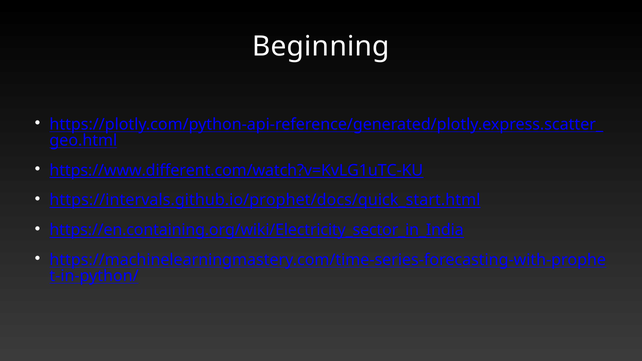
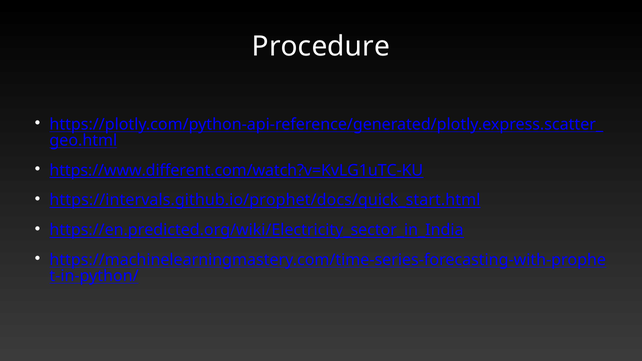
Beginning: Beginning -> Procedure
https://en.containing.org/wiki/Electricity_sector_in_India: https://en.containing.org/wiki/Electricity_sector_in_India -> https://en.predicted.org/wiki/Electricity_sector_in_India
